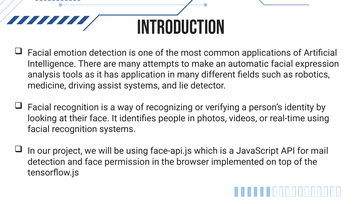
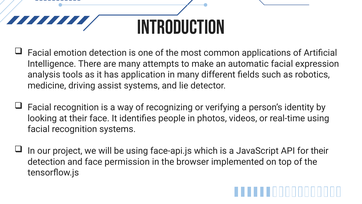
for mail: mail -> their
